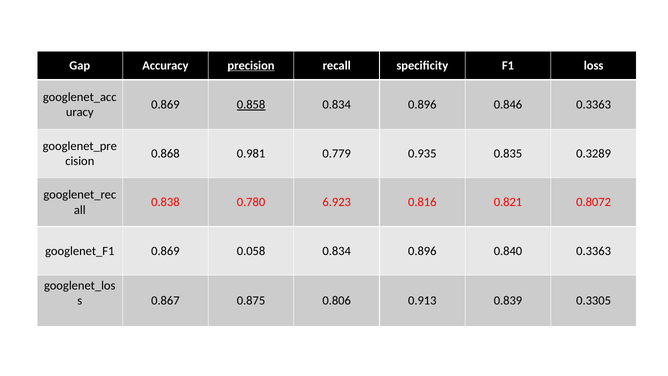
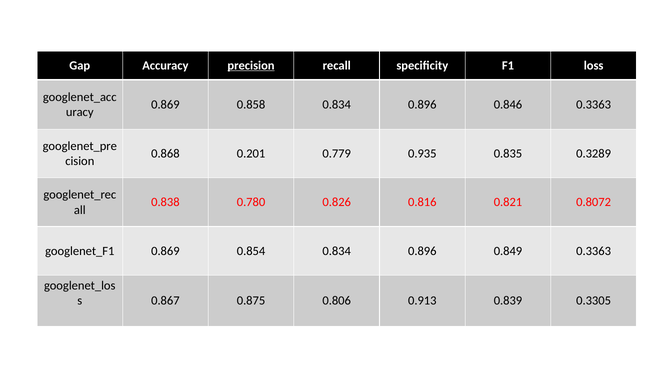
0.858 underline: present -> none
0.981: 0.981 -> 0.201
6.923: 6.923 -> 0.826
0.058: 0.058 -> 0.854
0.840: 0.840 -> 0.849
